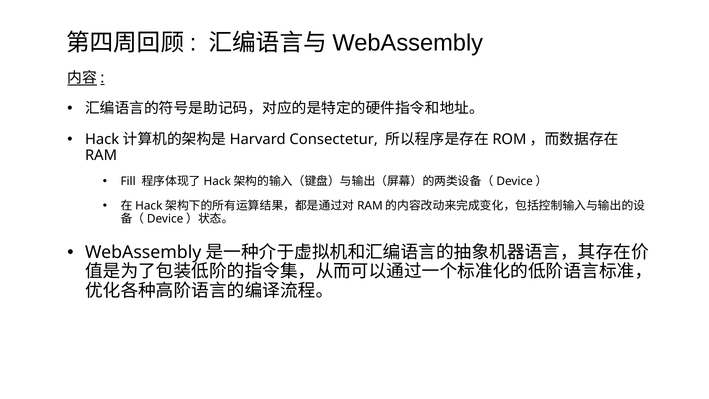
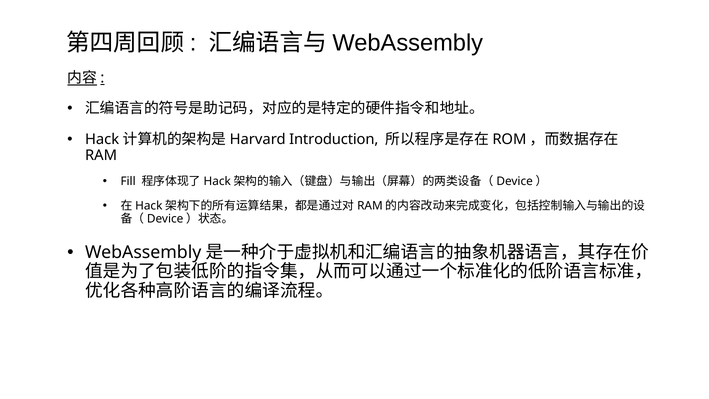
Consectetur: Consectetur -> Introduction
